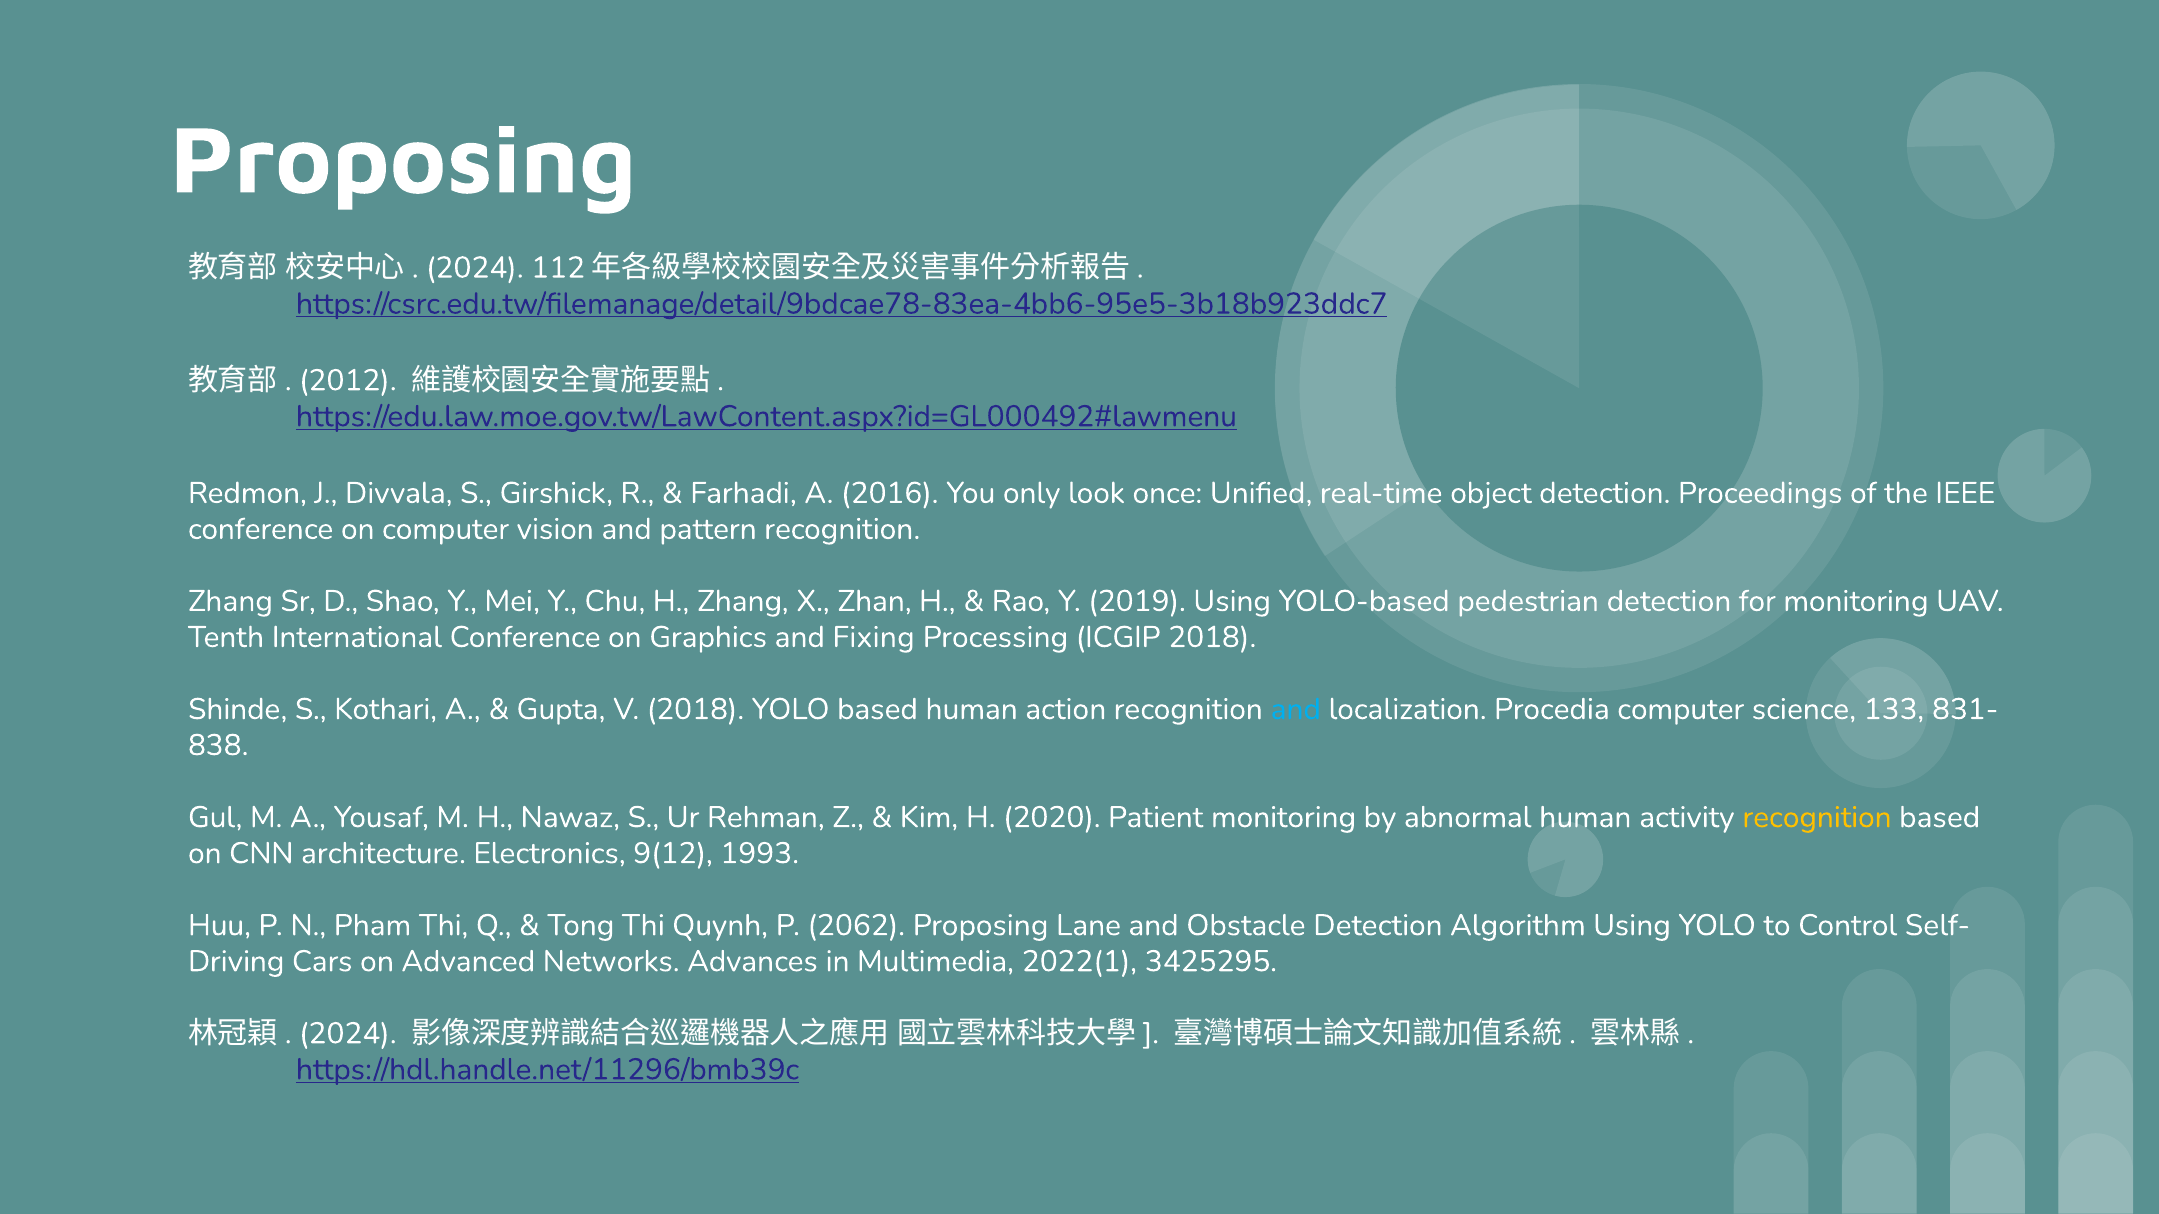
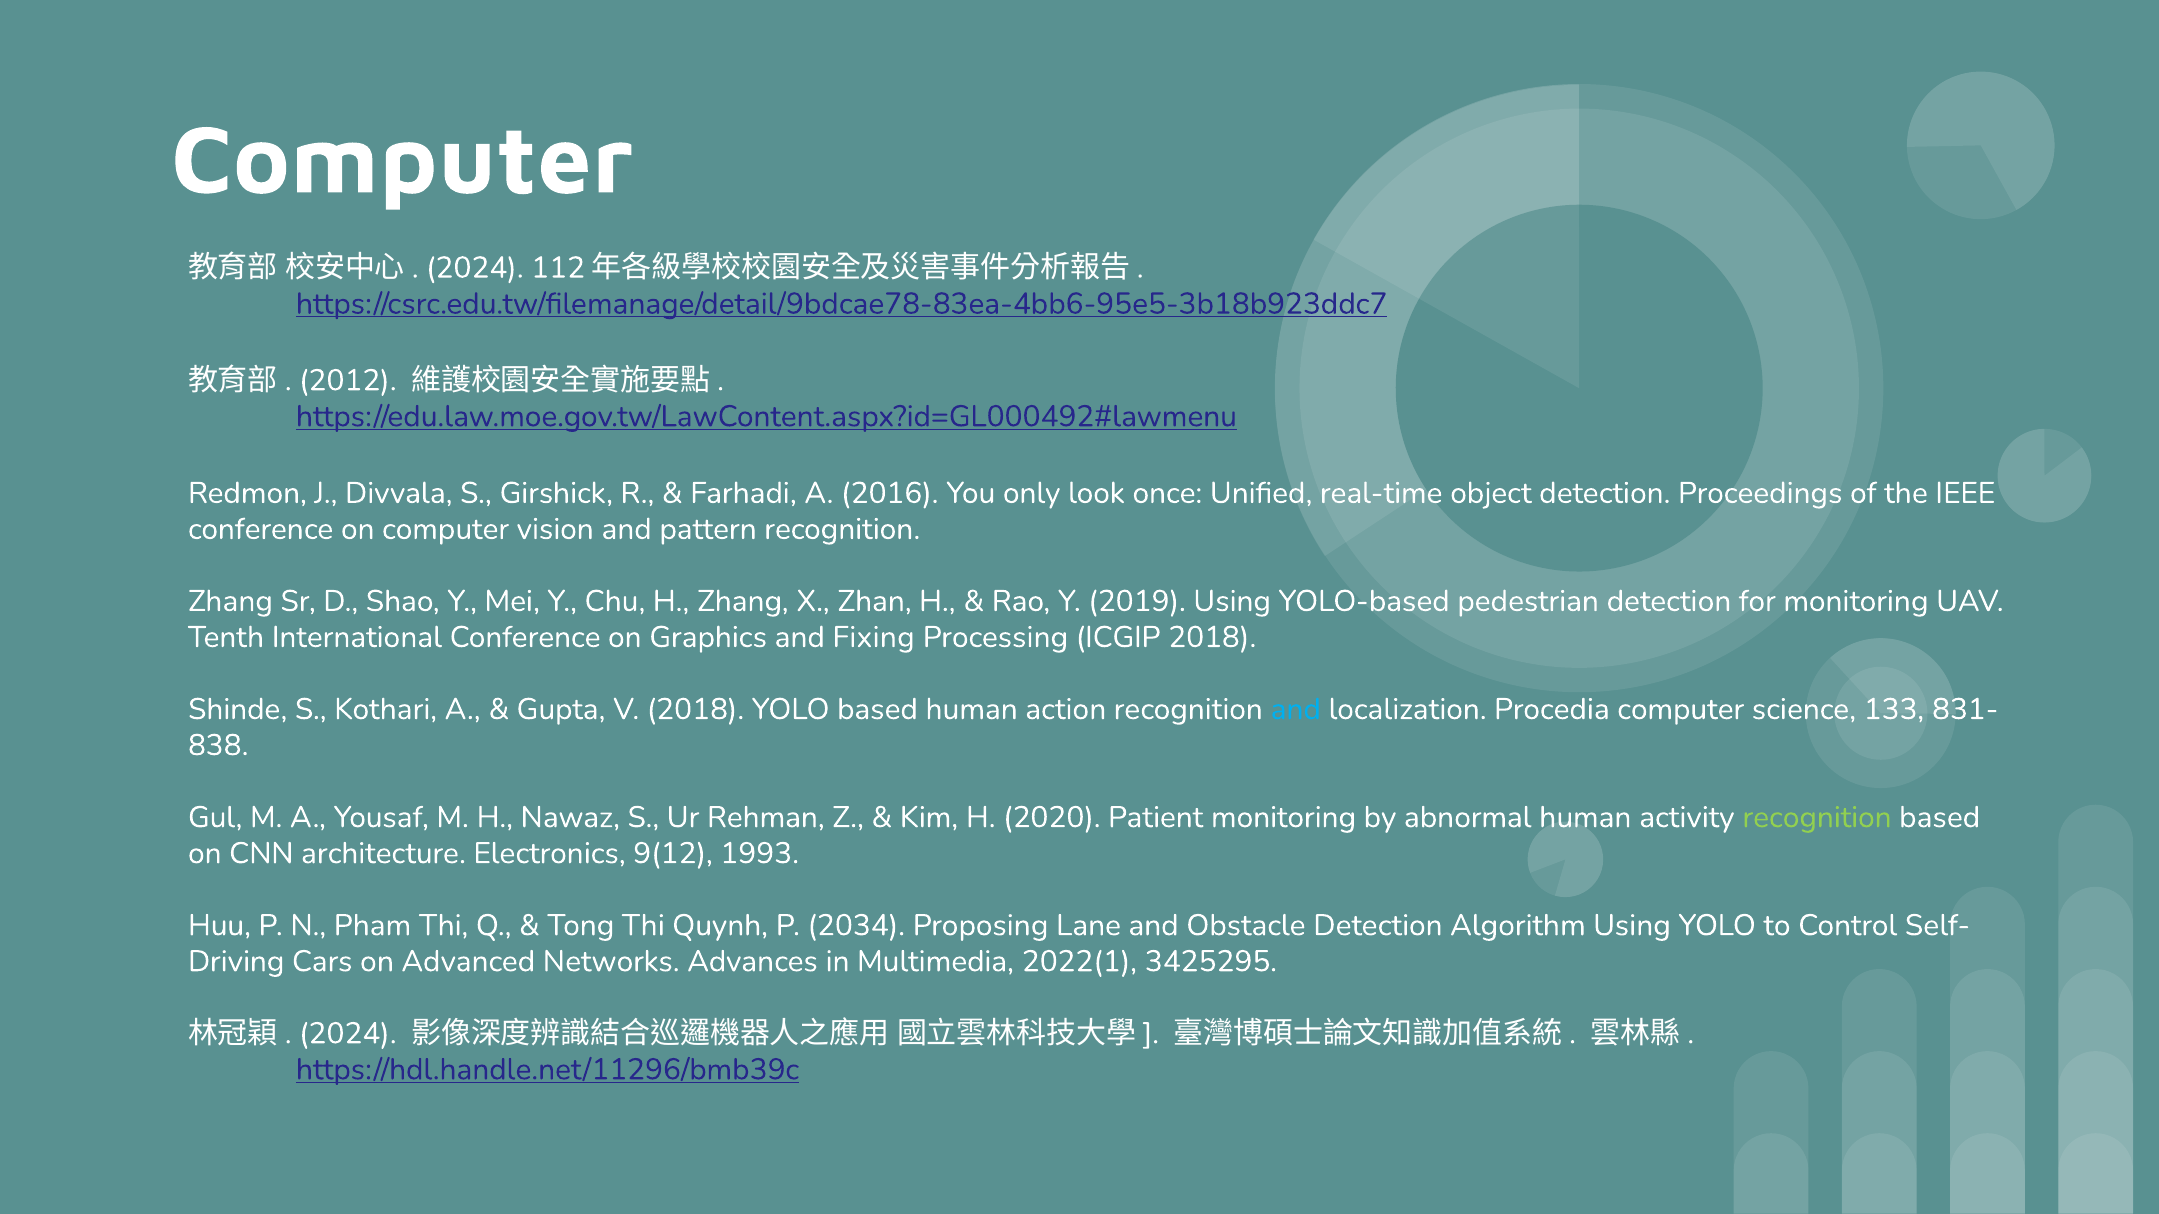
Proposing at (403, 161): Proposing -> Computer
recognition at (1817, 818) colour: yellow -> light green
2062: 2062 -> 2034
